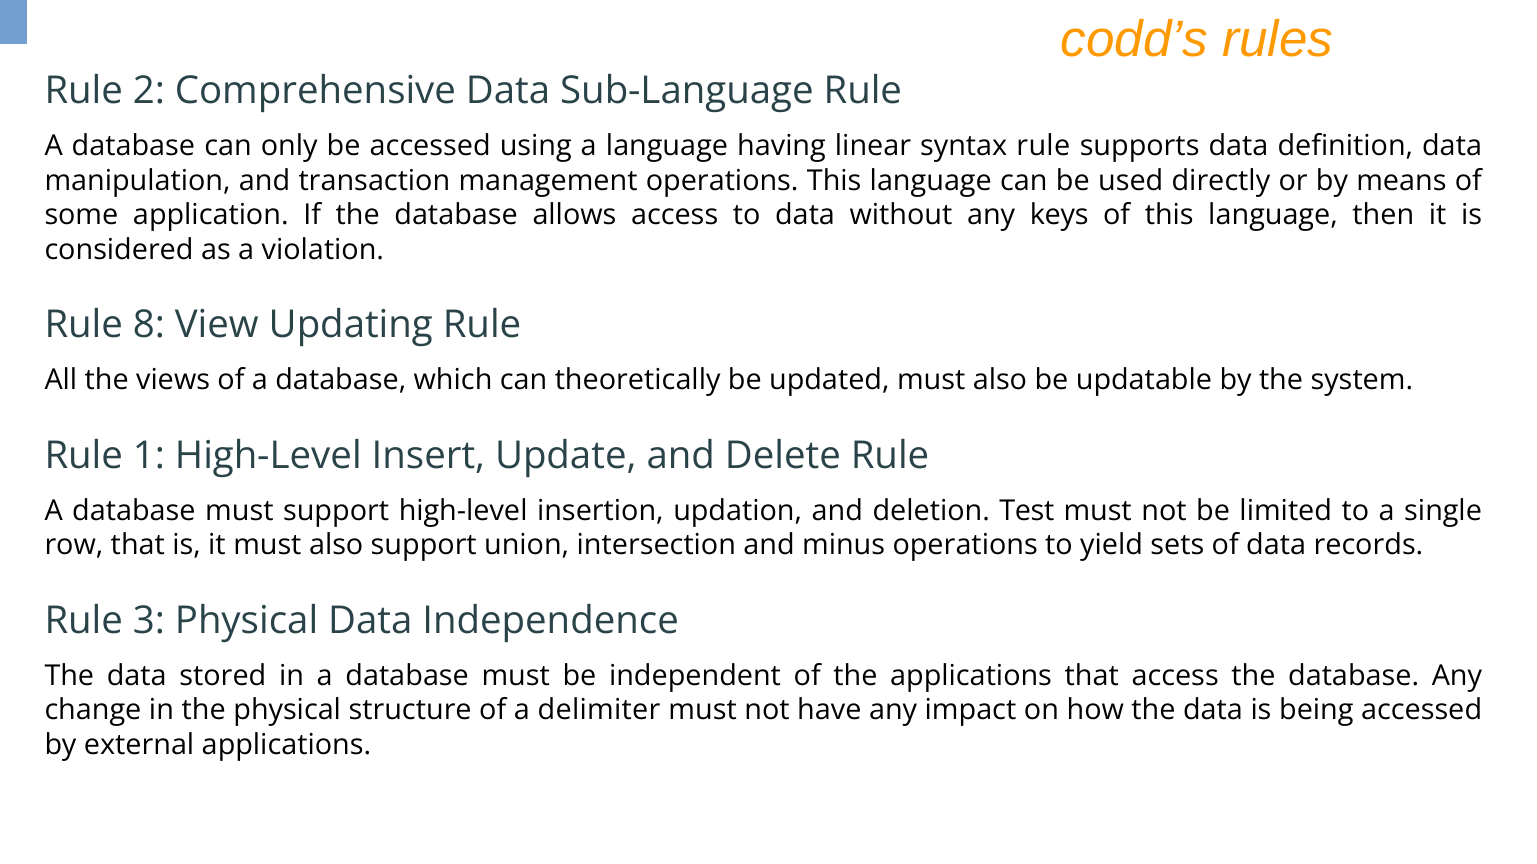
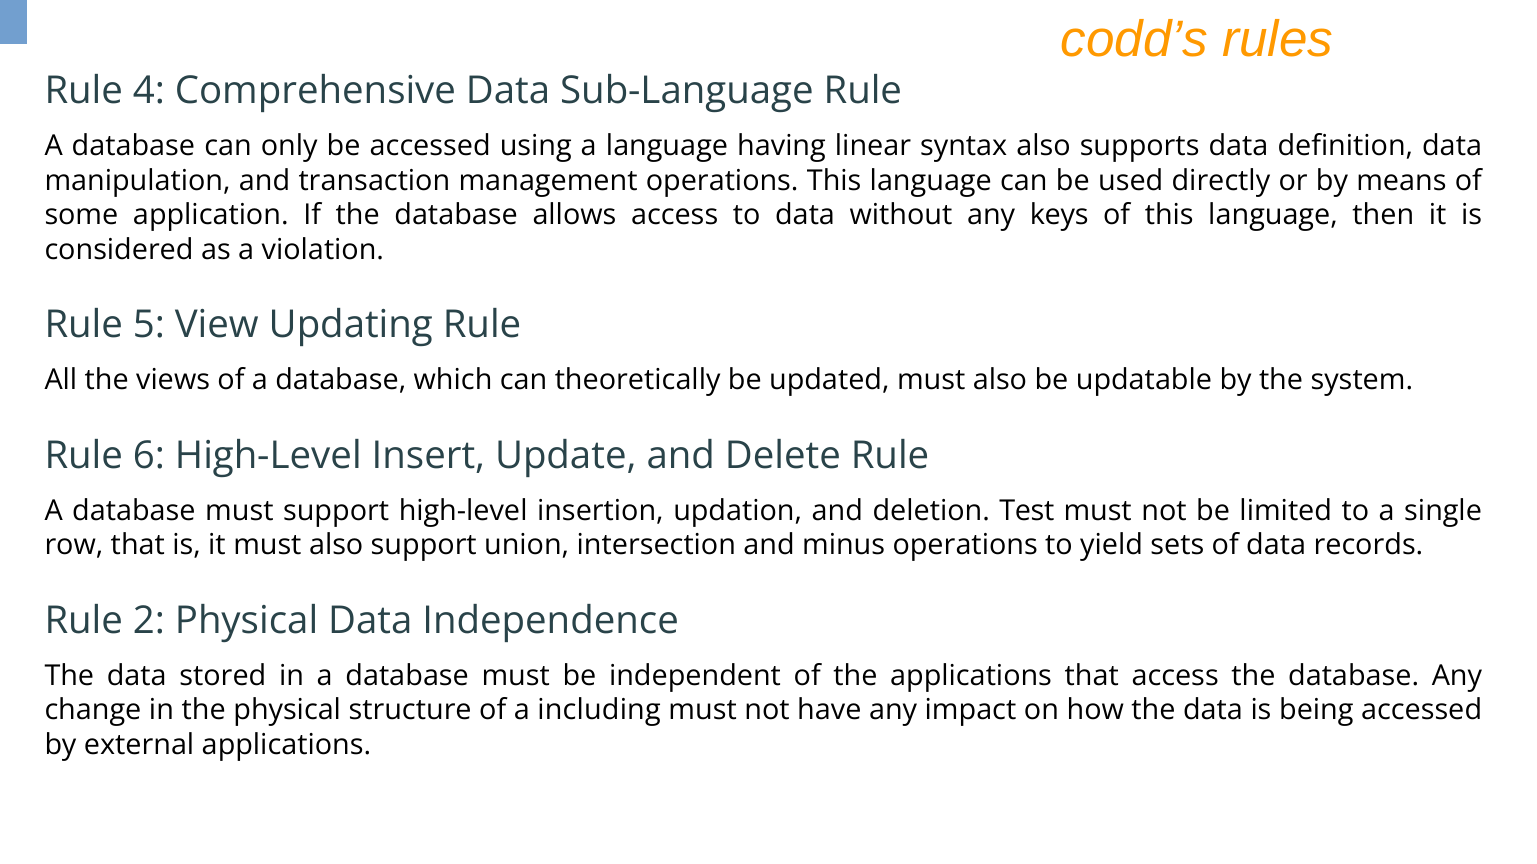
2: 2 -> 4
syntax rule: rule -> also
8: 8 -> 5
1: 1 -> 6
3: 3 -> 2
delimiter: delimiter -> including
